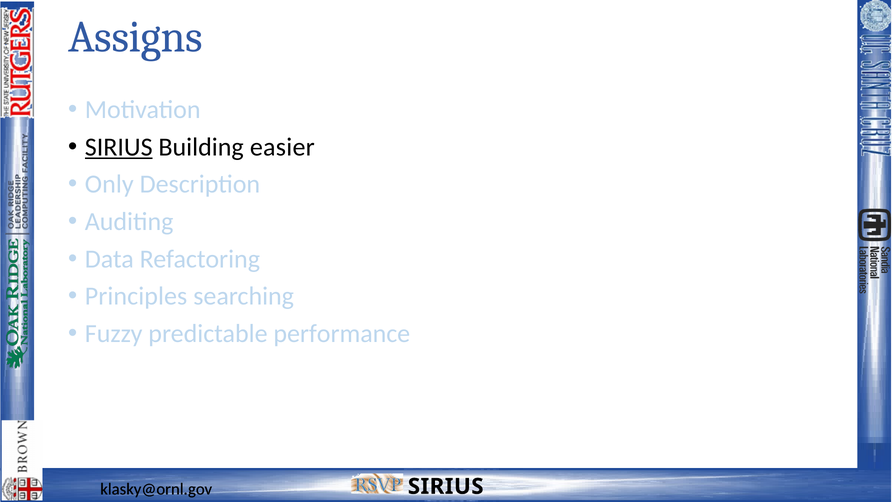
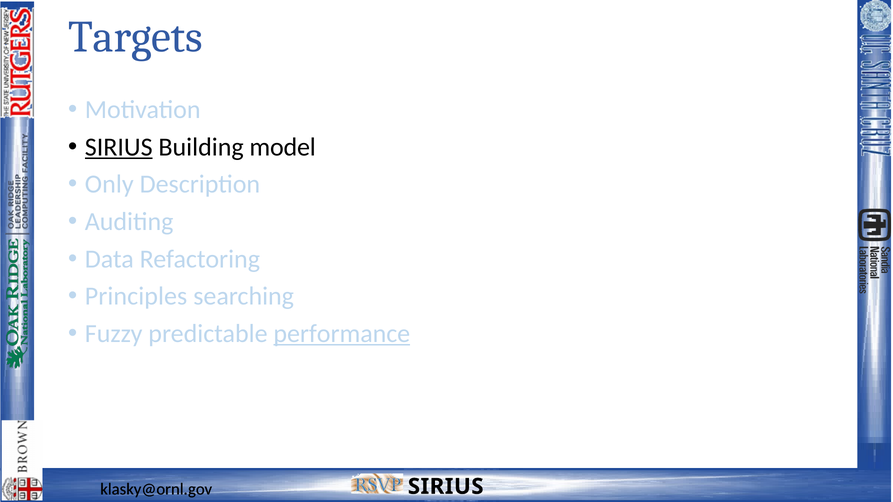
Assigns: Assigns -> Targets
easier: easier -> model
performance underline: none -> present
